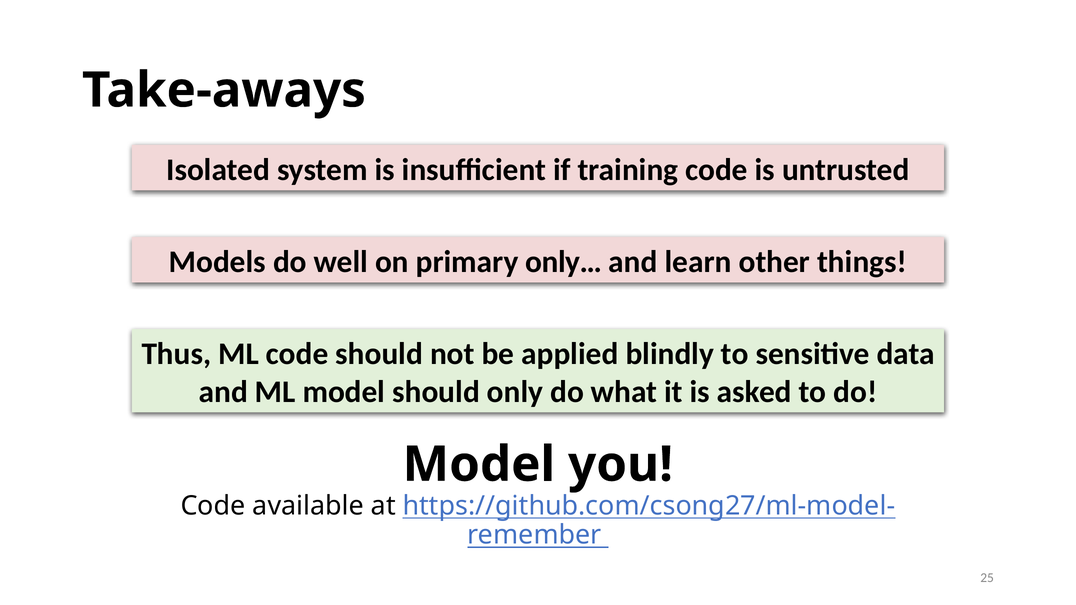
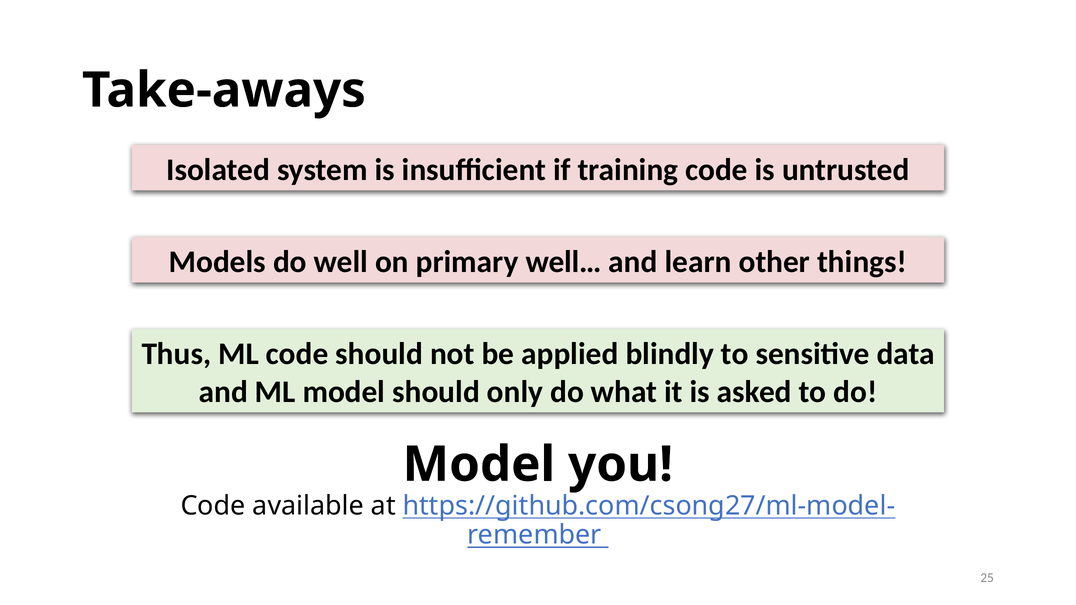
only…: only… -> well…
